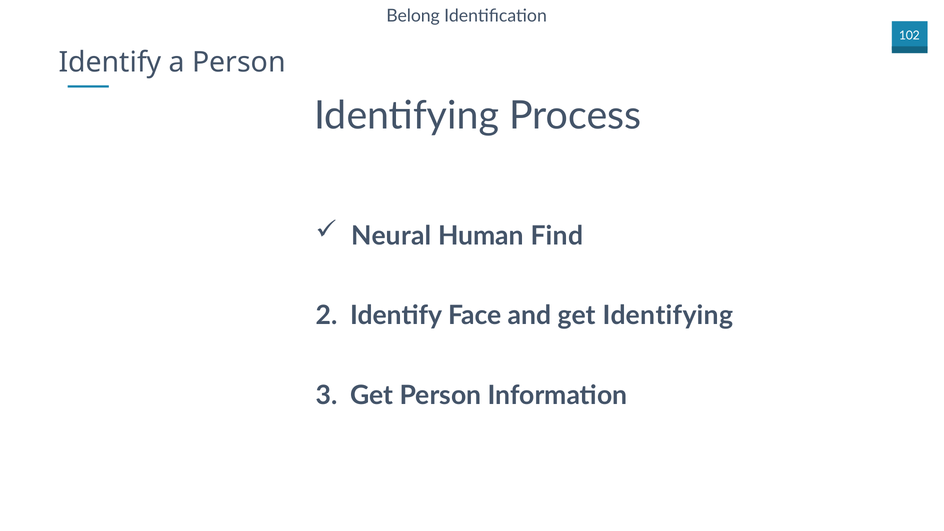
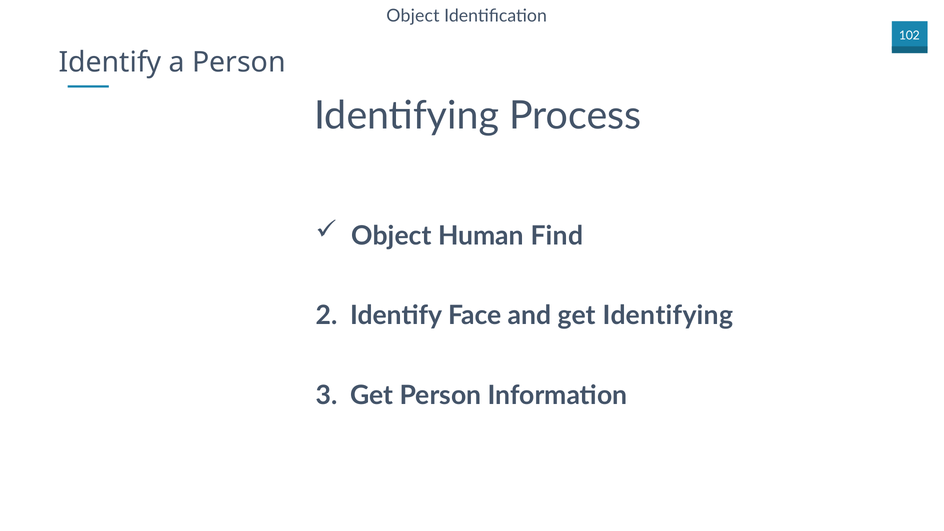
Belong at (413, 16): Belong -> Object
Neural at (391, 236): Neural -> Object
